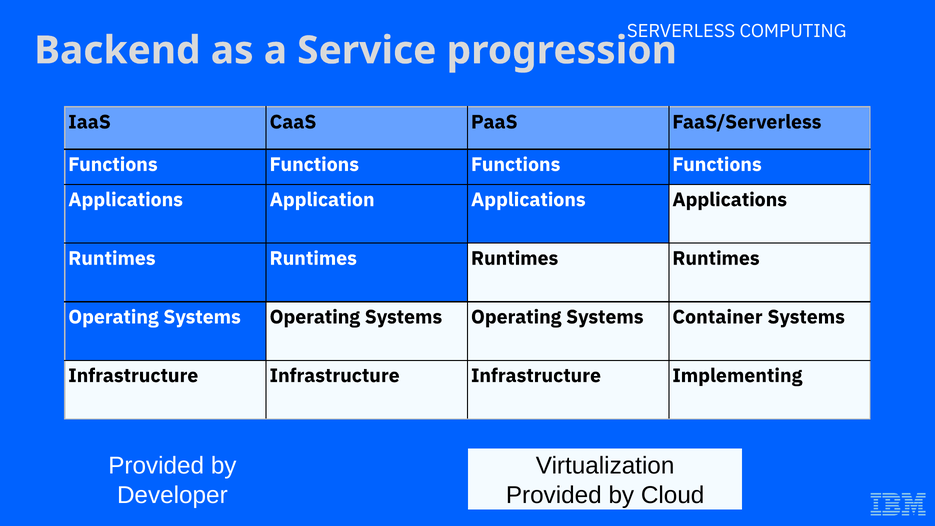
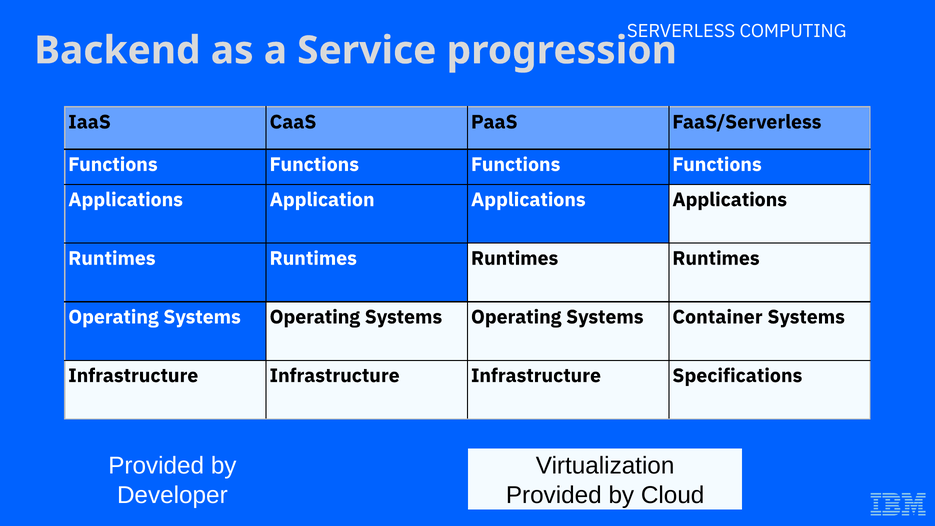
Implementing: Implementing -> Specifications
